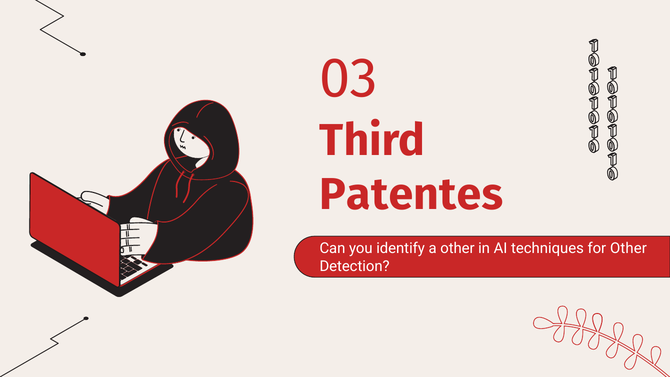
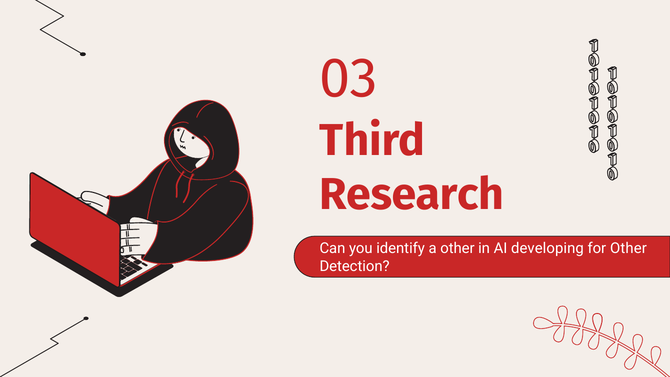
Patentes: Patentes -> Research
techniques: techniques -> developing
